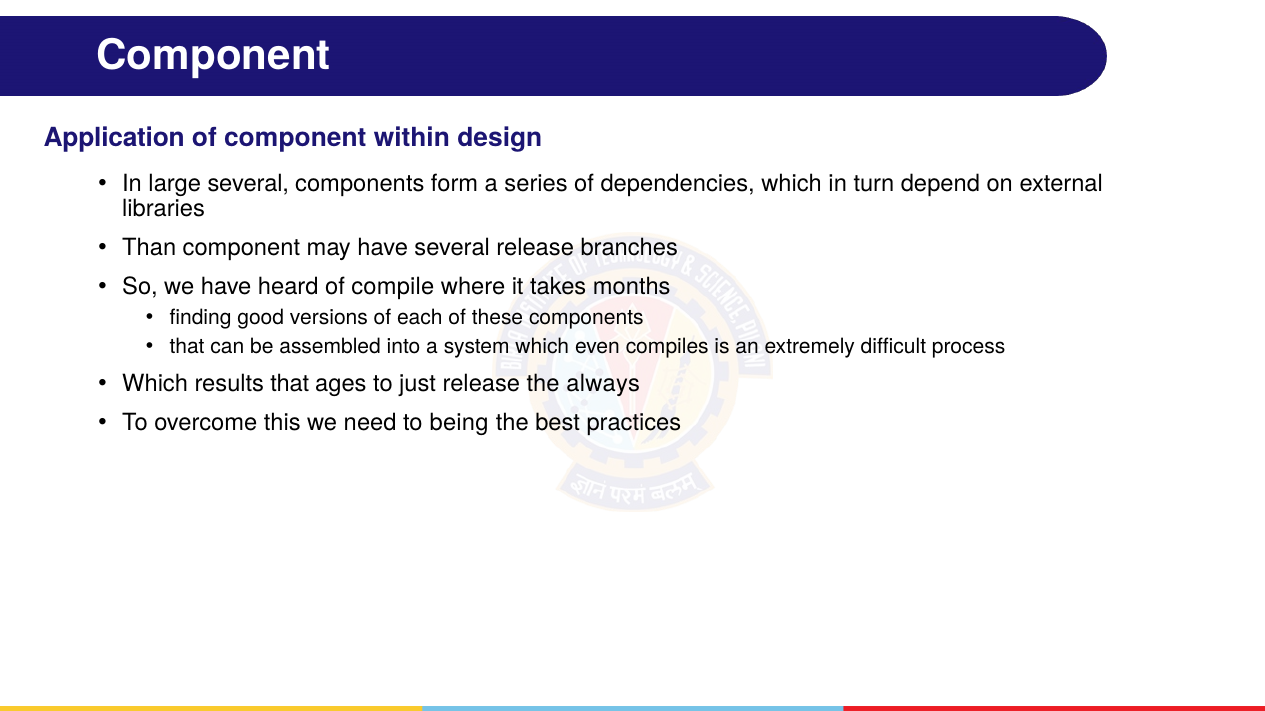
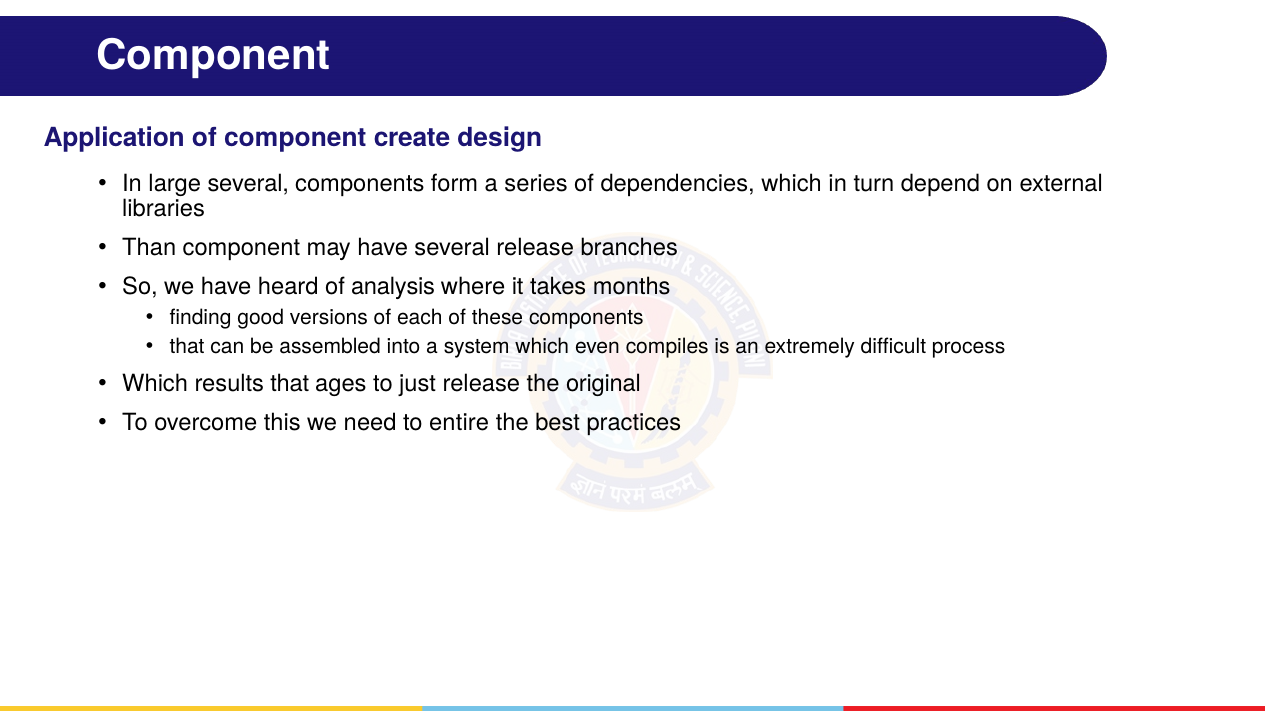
within: within -> create
compile: compile -> analysis
always: always -> original
being: being -> entire
